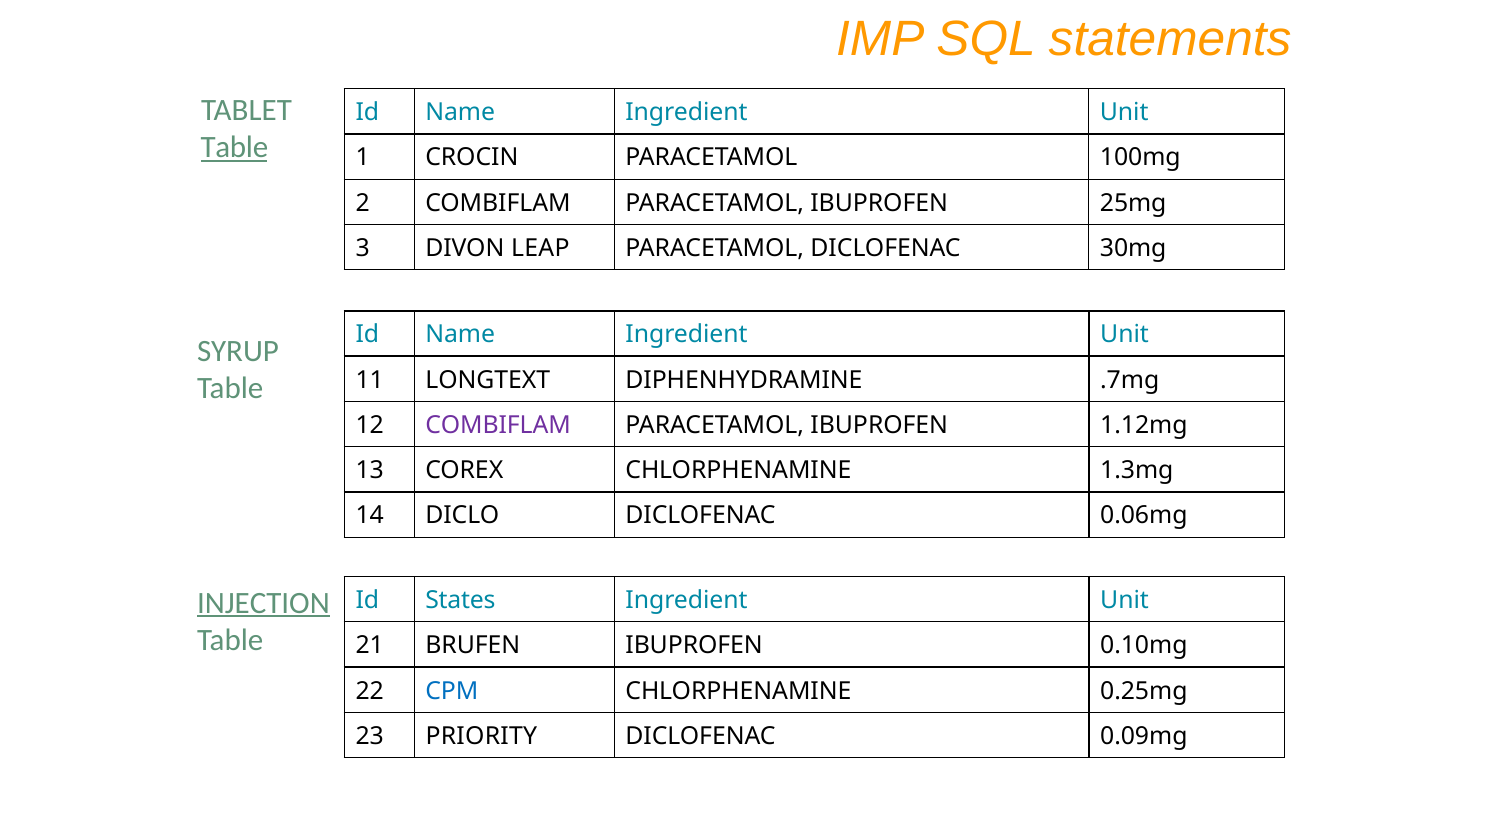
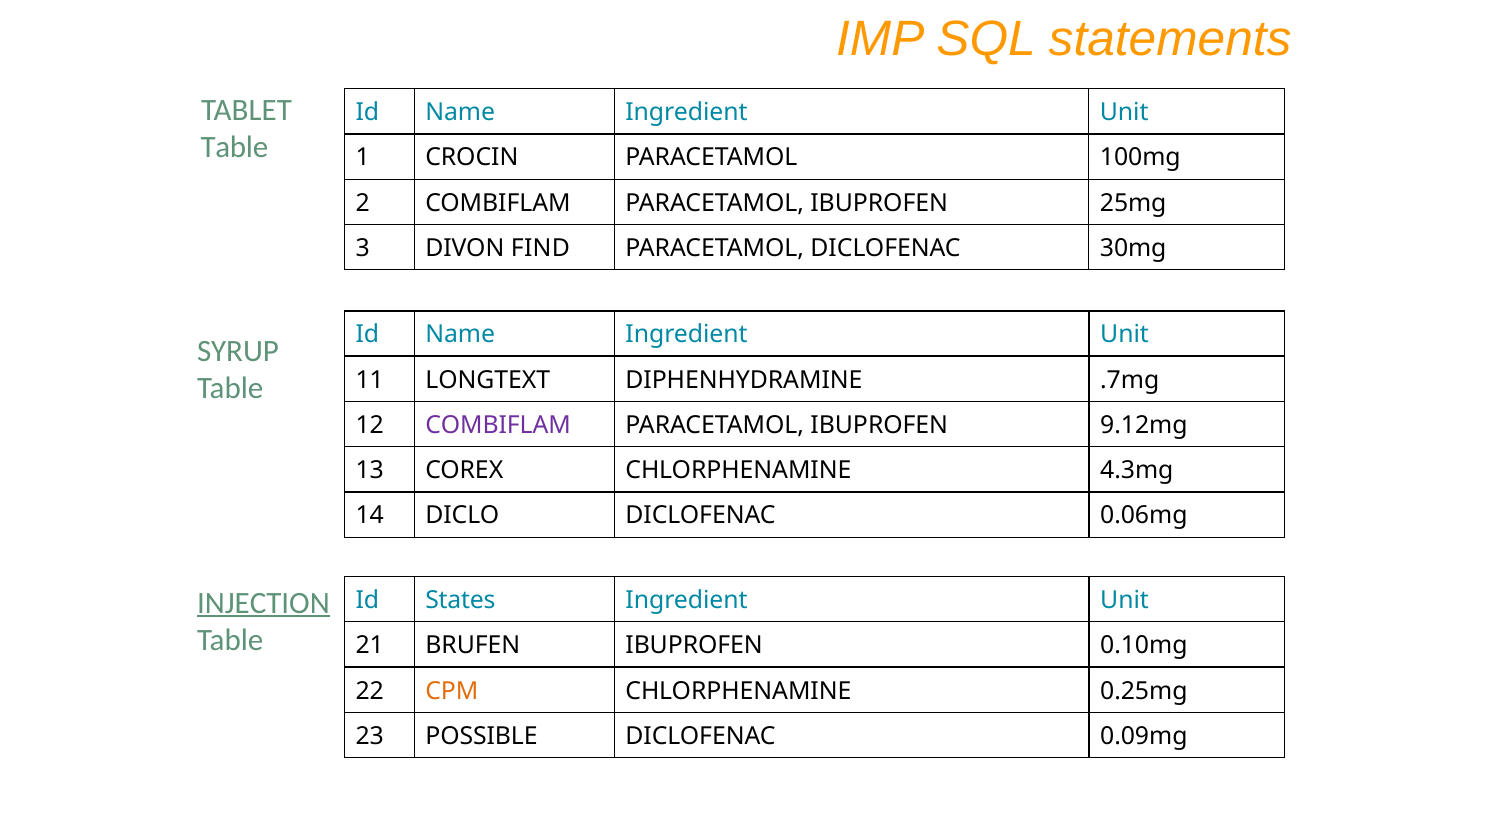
Table at (234, 148) underline: present -> none
LEAP: LEAP -> FIND
1.12mg: 1.12mg -> 9.12mg
1.3mg: 1.3mg -> 4.3mg
CPM colour: blue -> orange
PRIORITY: PRIORITY -> POSSIBLE
